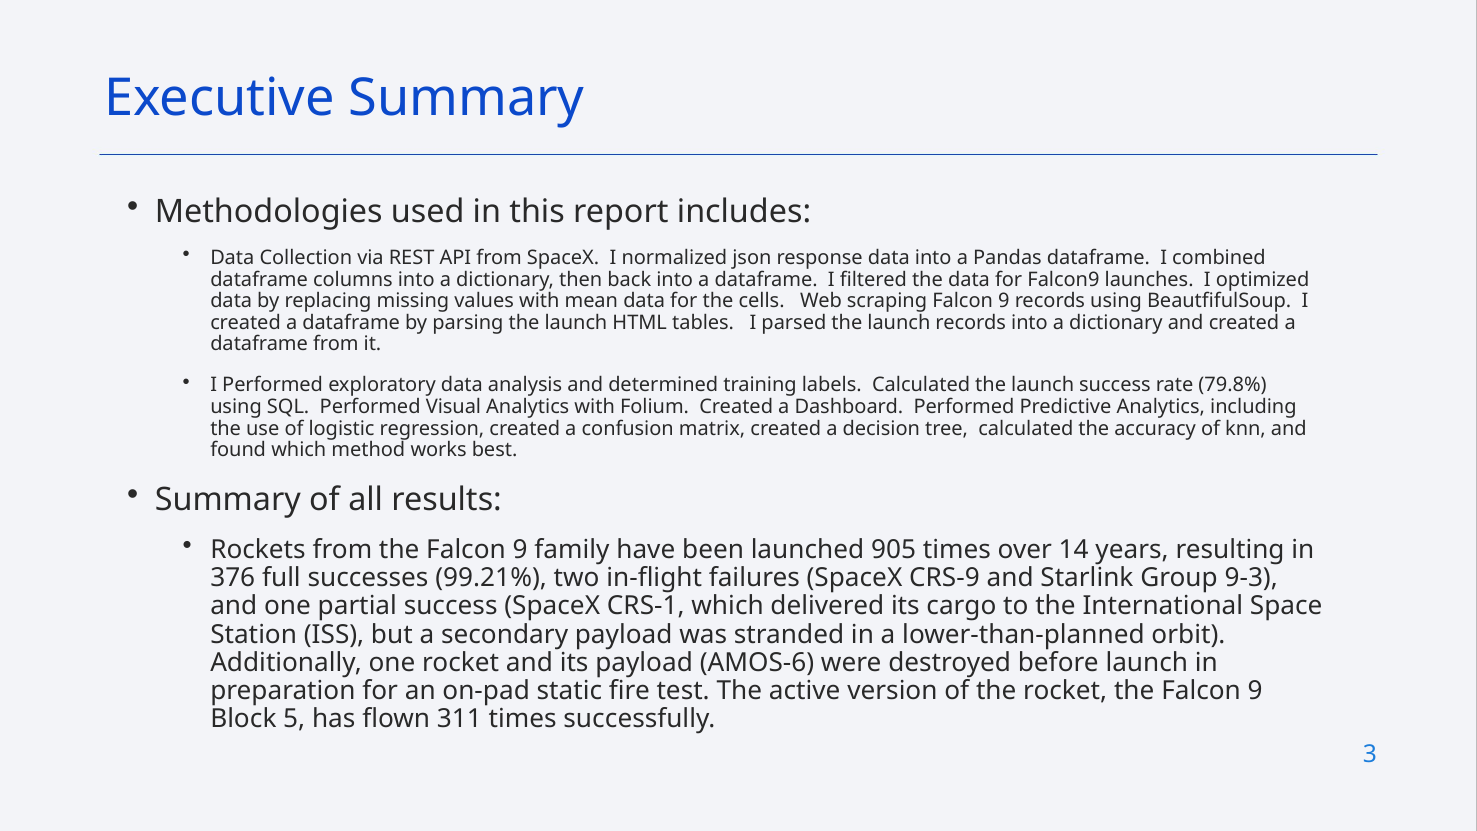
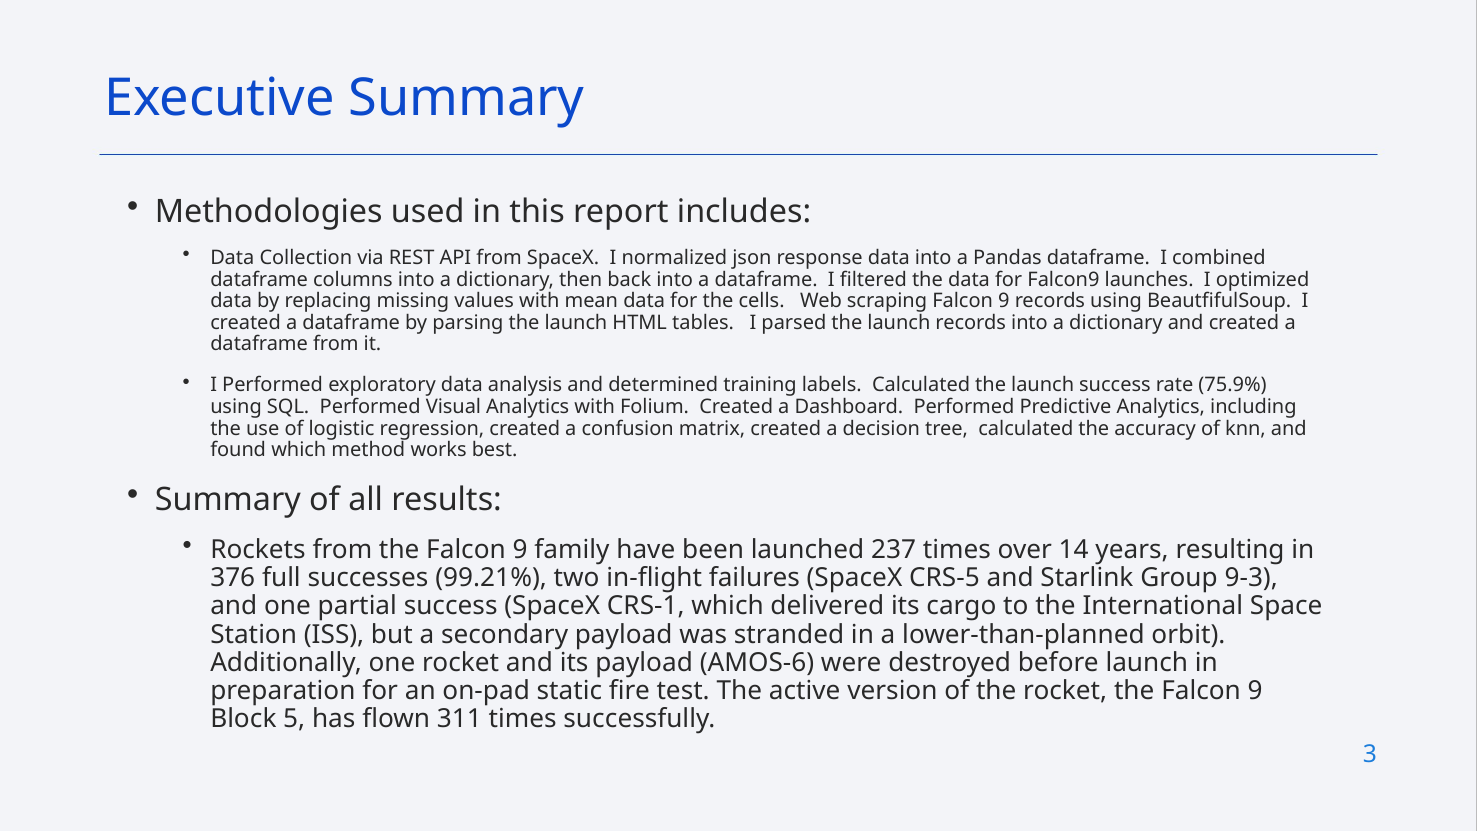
79.8%: 79.8% -> 75.9%
905: 905 -> 237
CRS-9: CRS-9 -> CRS-5
